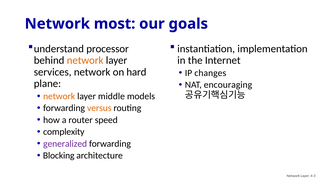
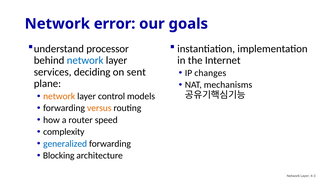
most: most -> error
network at (85, 60) colour: orange -> blue
services network: network -> deciding
hard: hard -> sent
encouraging: encouraging -> mechanisms
middle: middle -> control
generalized colour: purple -> blue
